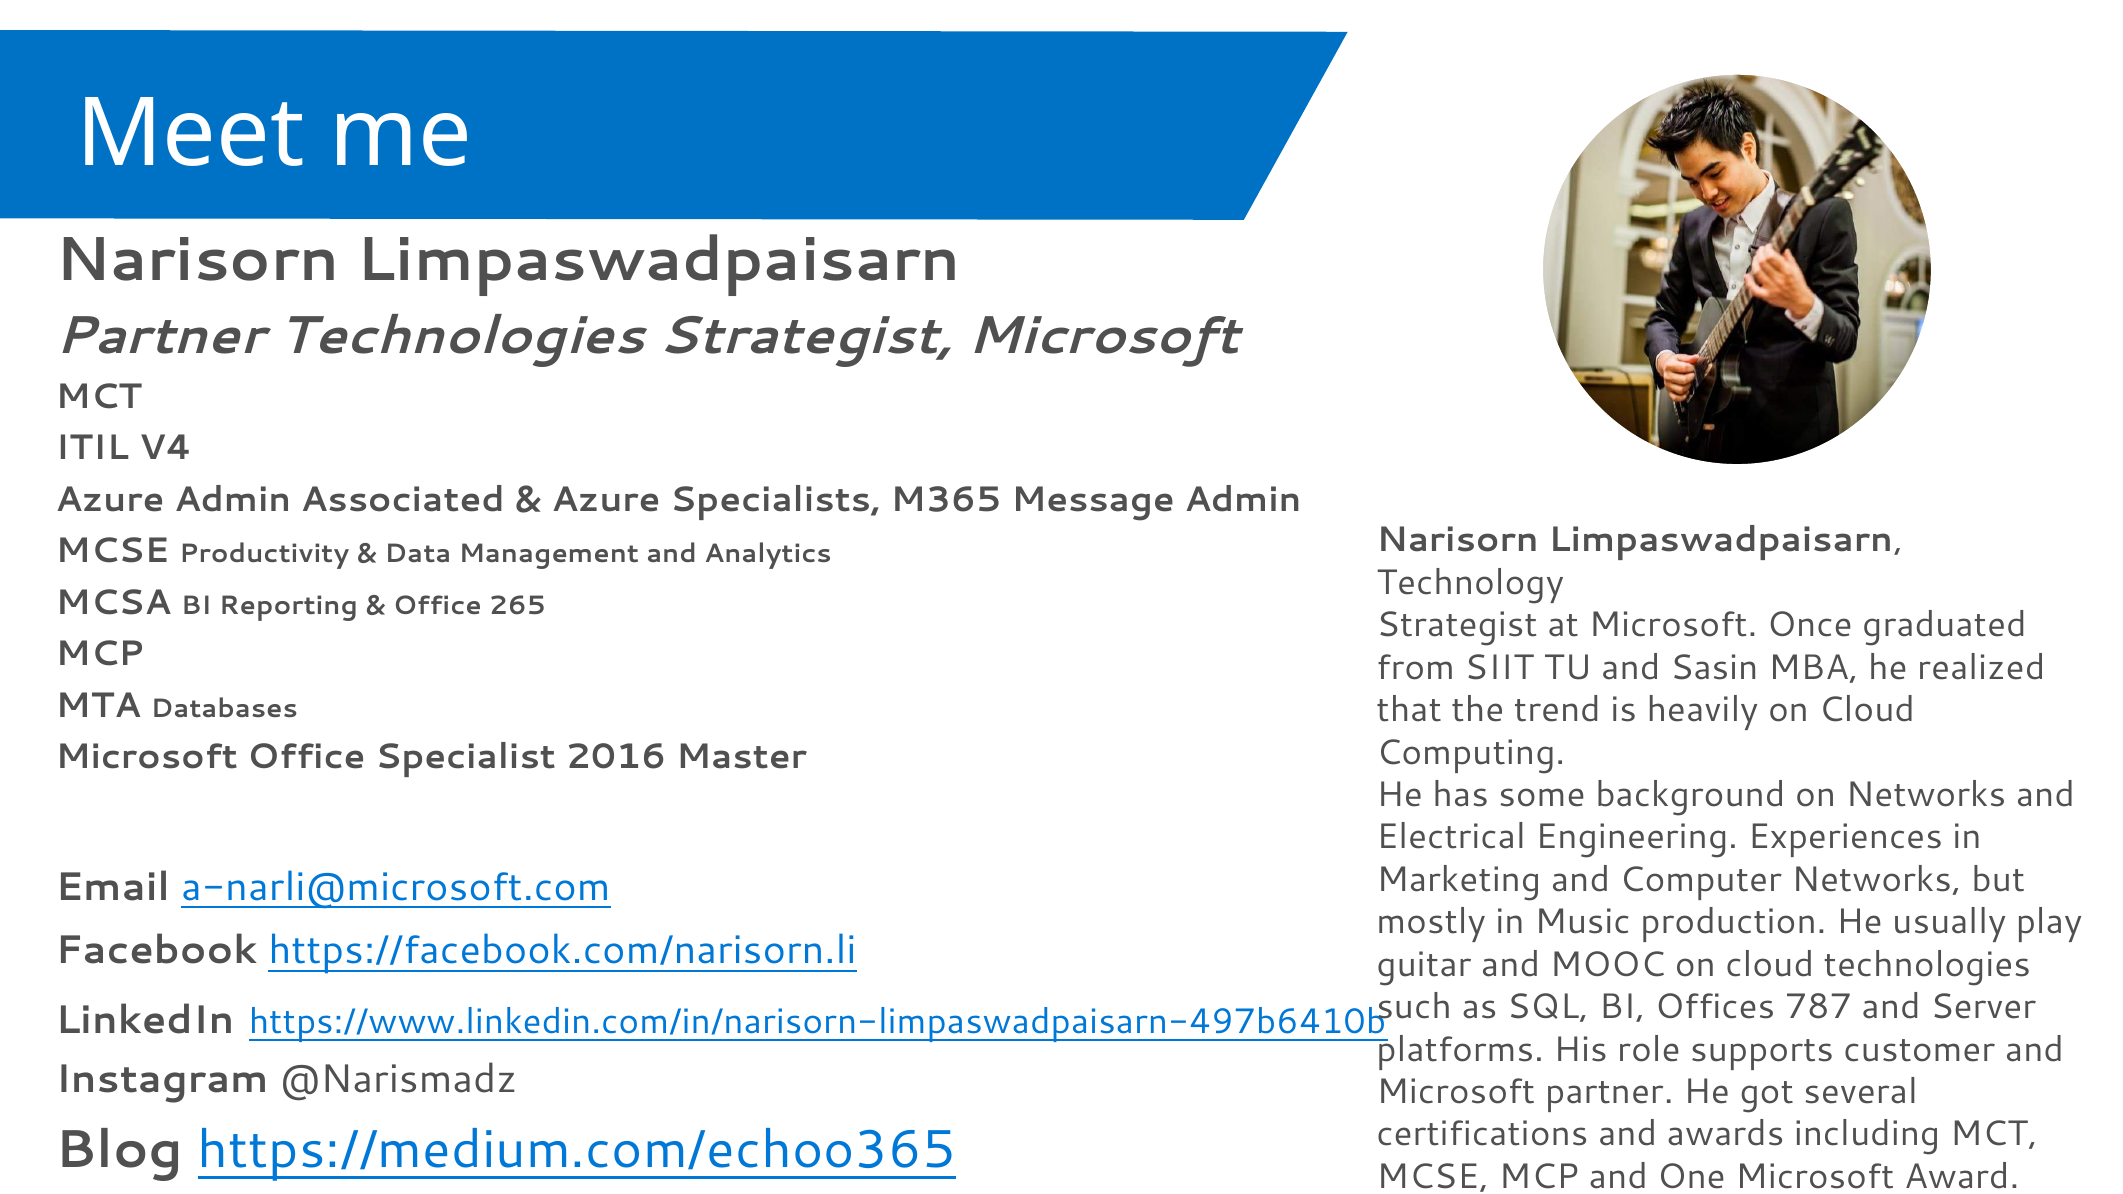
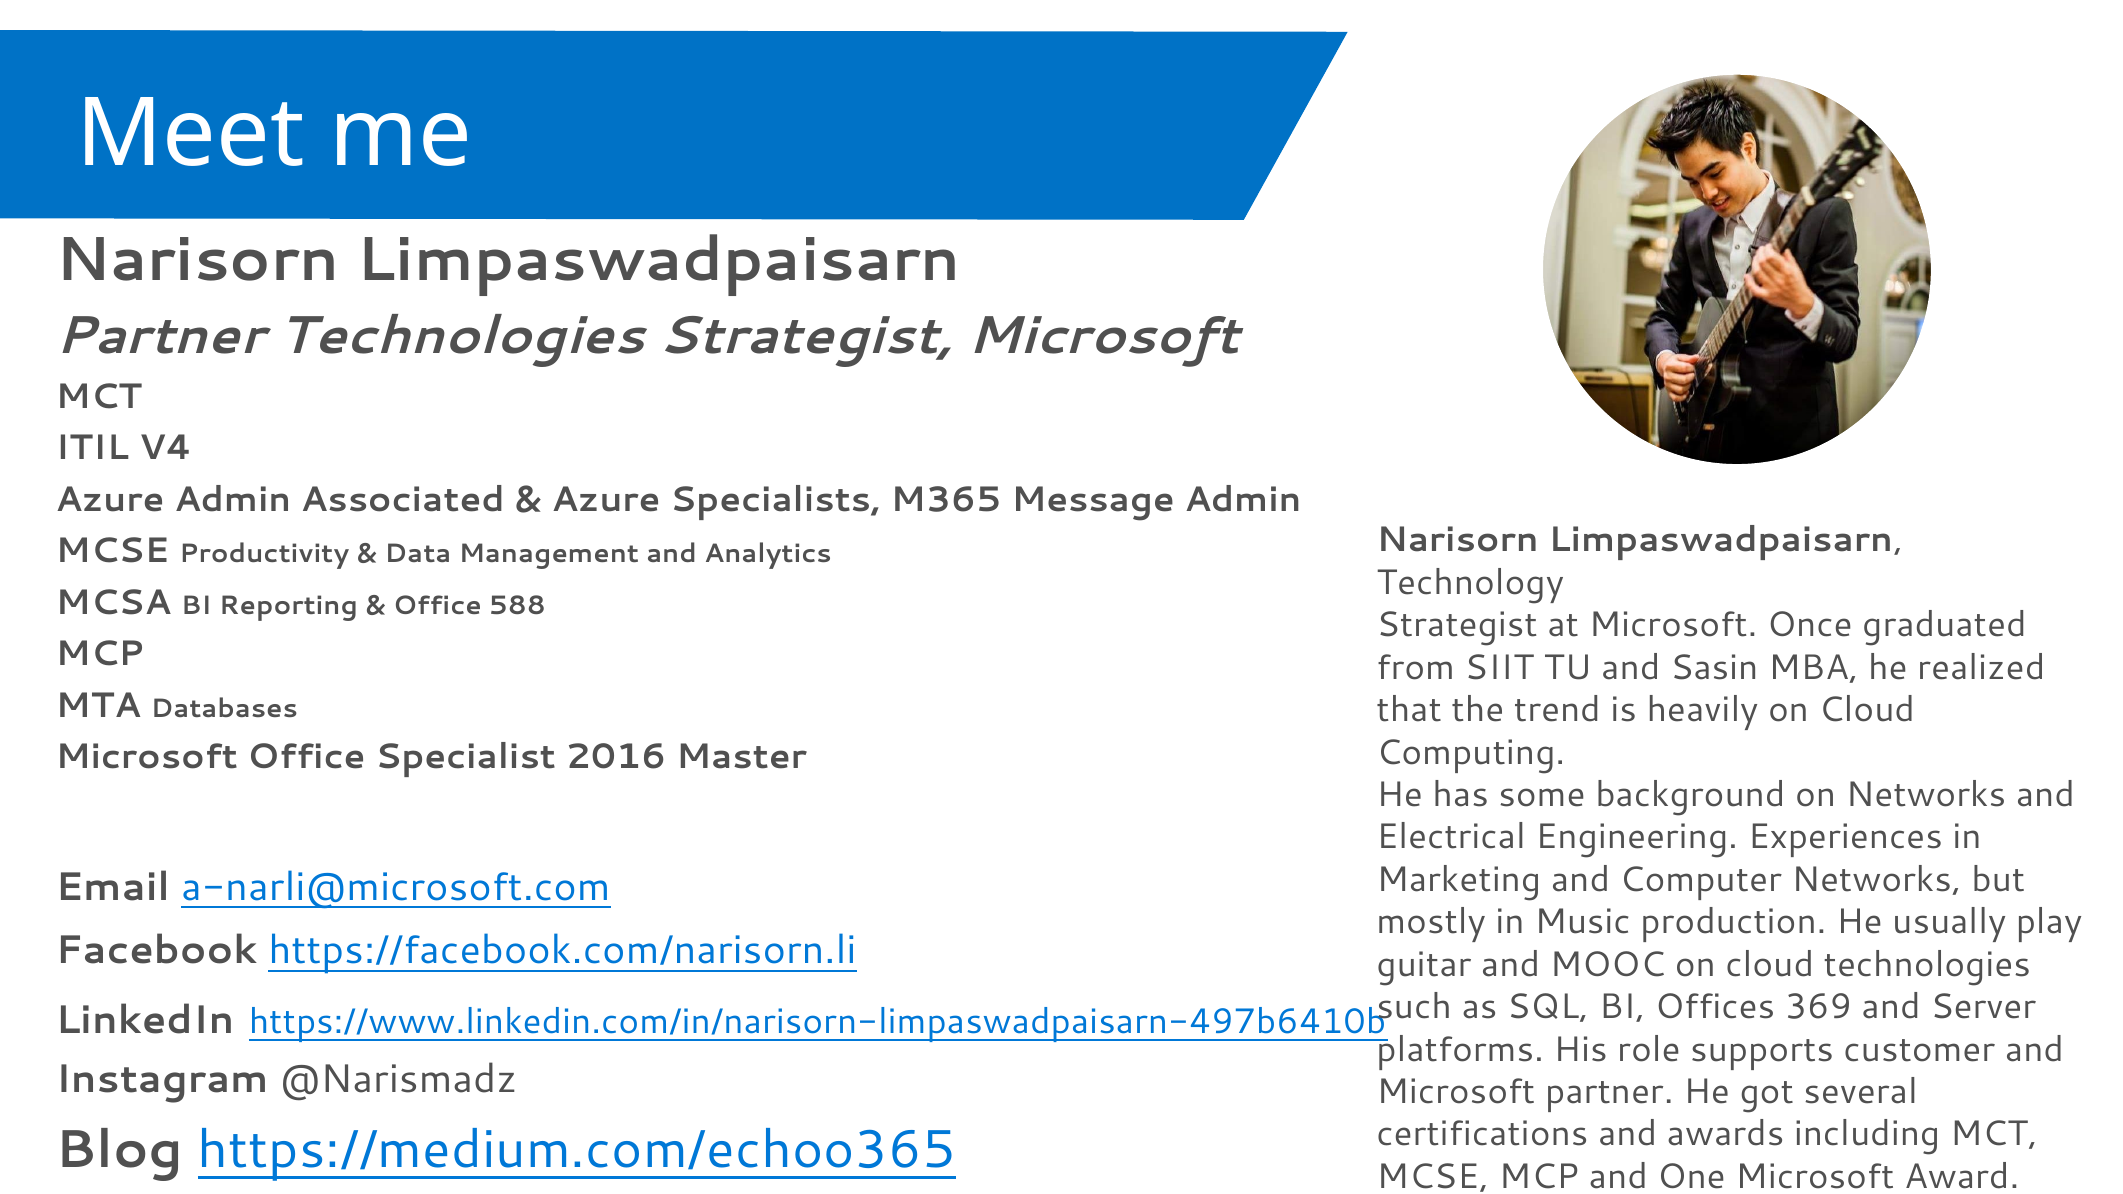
265: 265 -> 588
787: 787 -> 369
